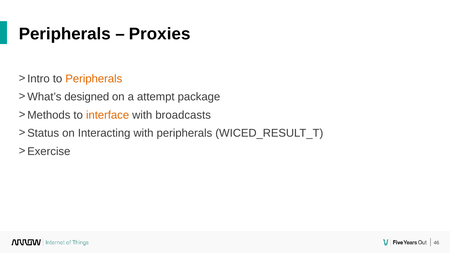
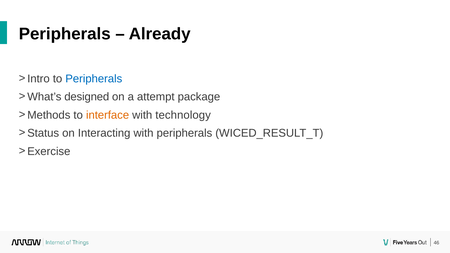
Proxies: Proxies -> Already
Peripherals at (94, 79) colour: orange -> blue
broadcasts: broadcasts -> technology
